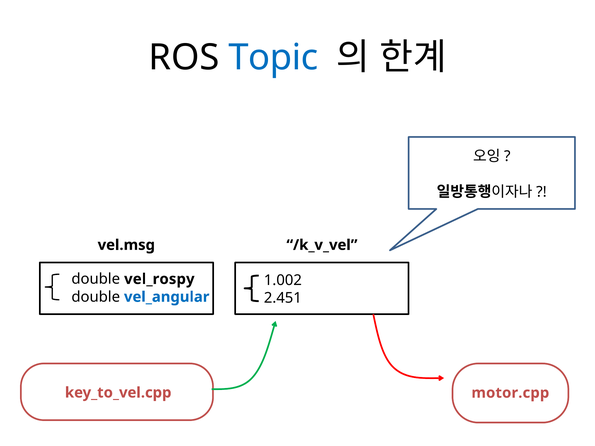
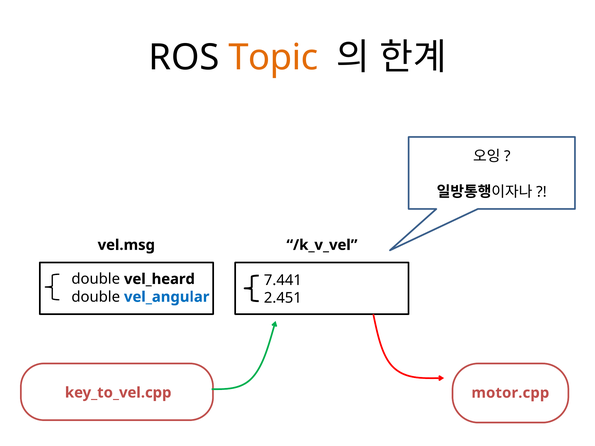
Topic colour: blue -> orange
vel_rospy: vel_rospy -> vel_heard
1.002: 1.002 -> 7.441
